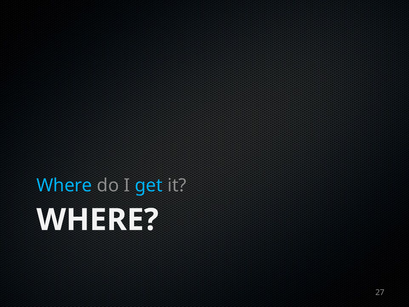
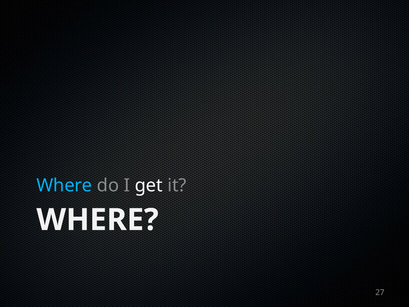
get colour: light blue -> white
